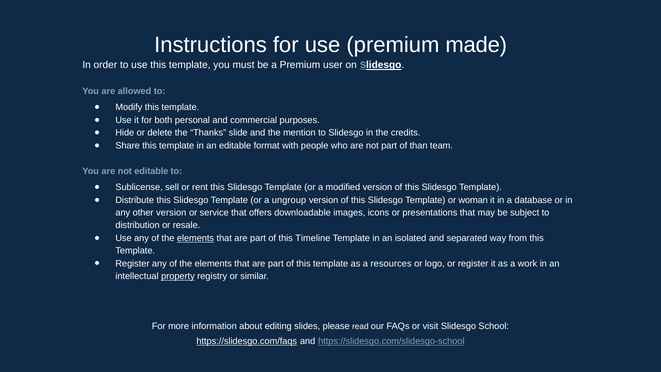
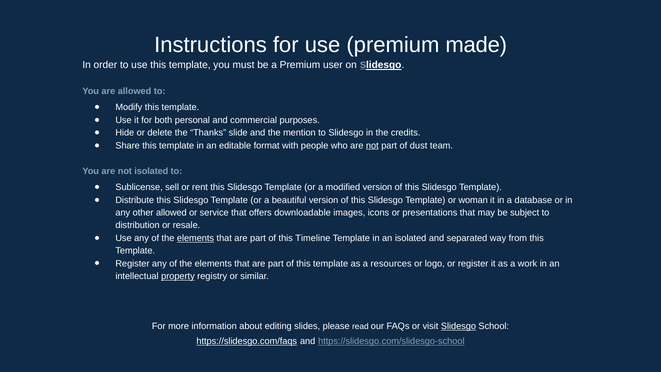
not at (372, 145) underline: none -> present
than: than -> dust
not editable: editable -> isolated
ungroup: ungroup -> beautiful
other version: version -> allowed
Slidesgo at (458, 326) underline: none -> present
